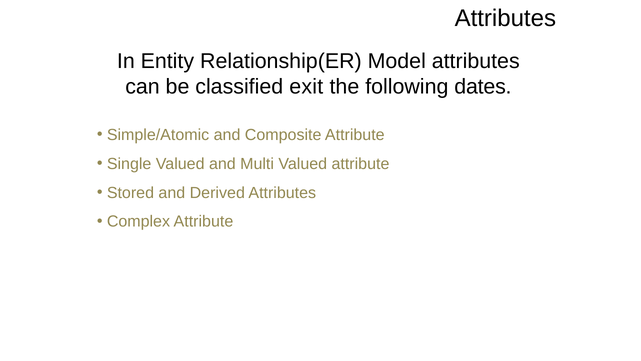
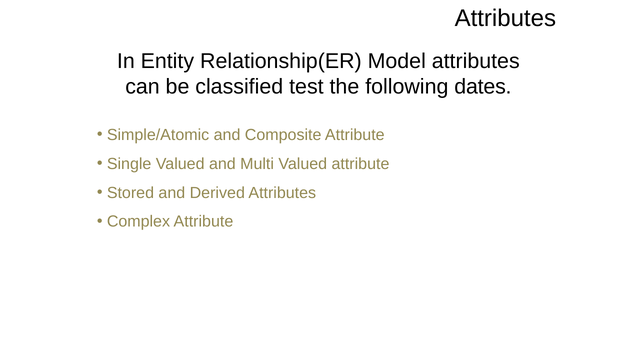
exit: exit -> test
